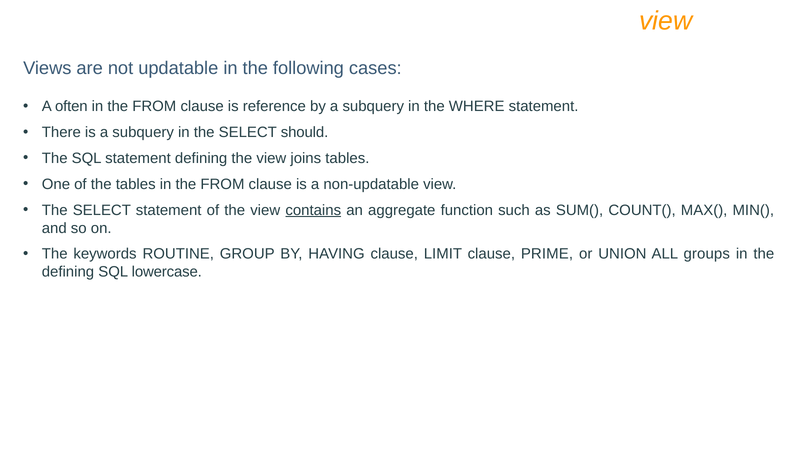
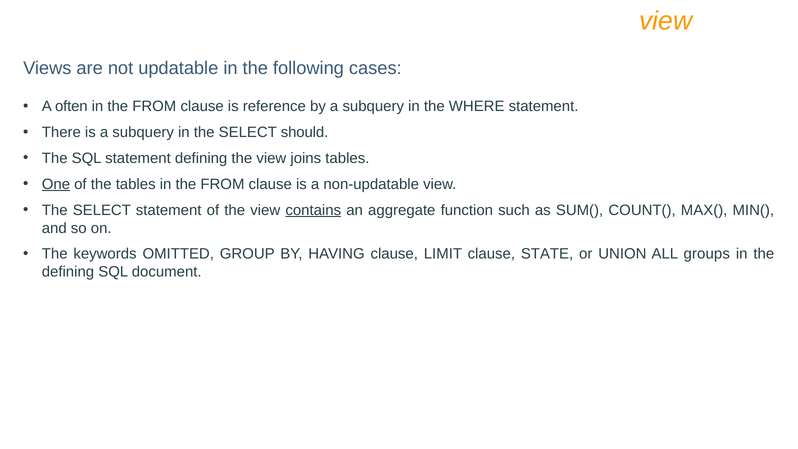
One underline: none -> present
ROUTINE: ROUTINE -> OMITTED
PRIME: PRIME -> STATE
lowercase: lowercase -> document
